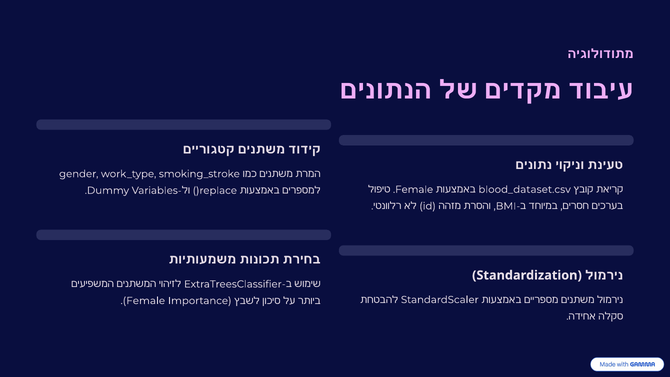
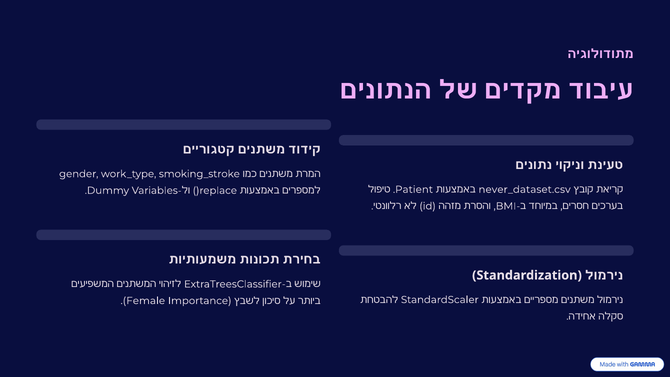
Female at (414, 189): Female -> Patient
blood_dataset.csv: blood_dataset.csv -> never_dataset.csv
